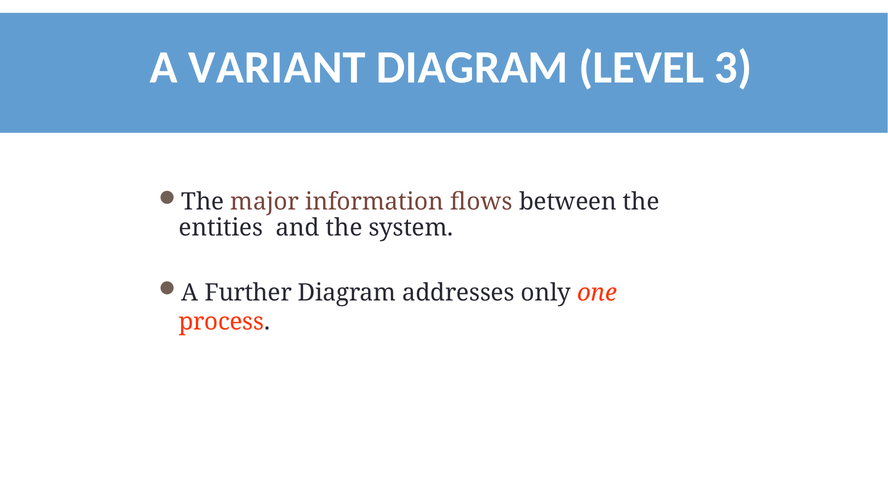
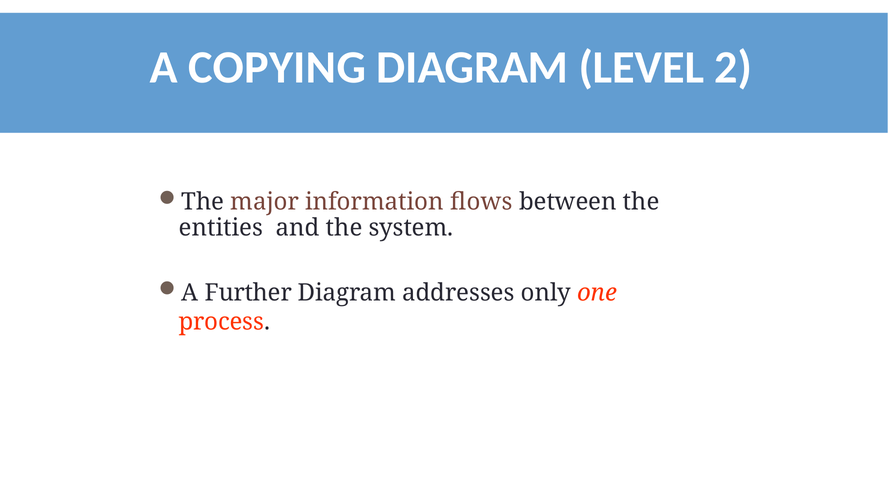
VARIANT: VARIANT -> COPYING
3: 3 -> 2
